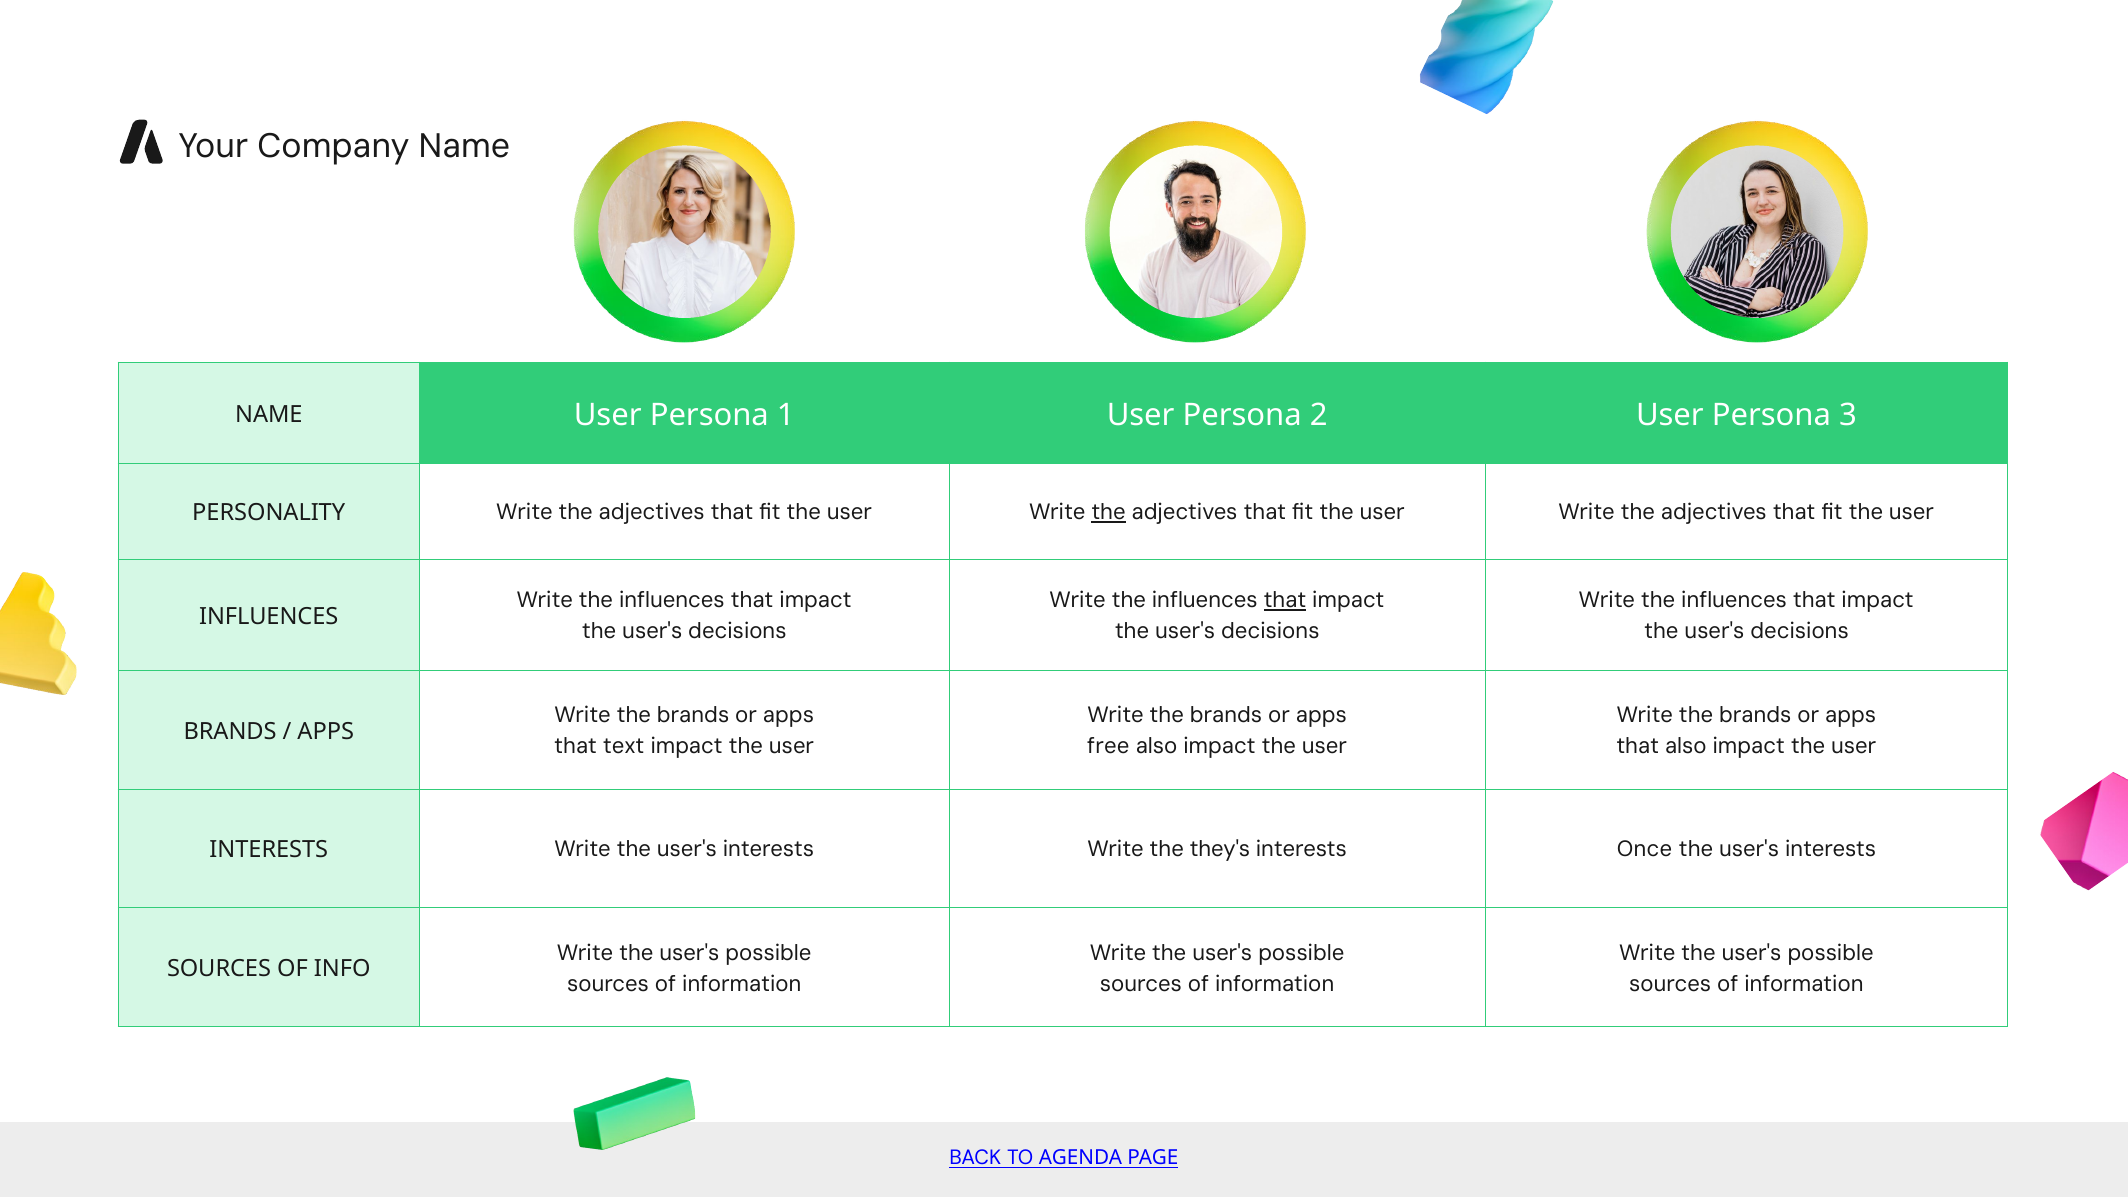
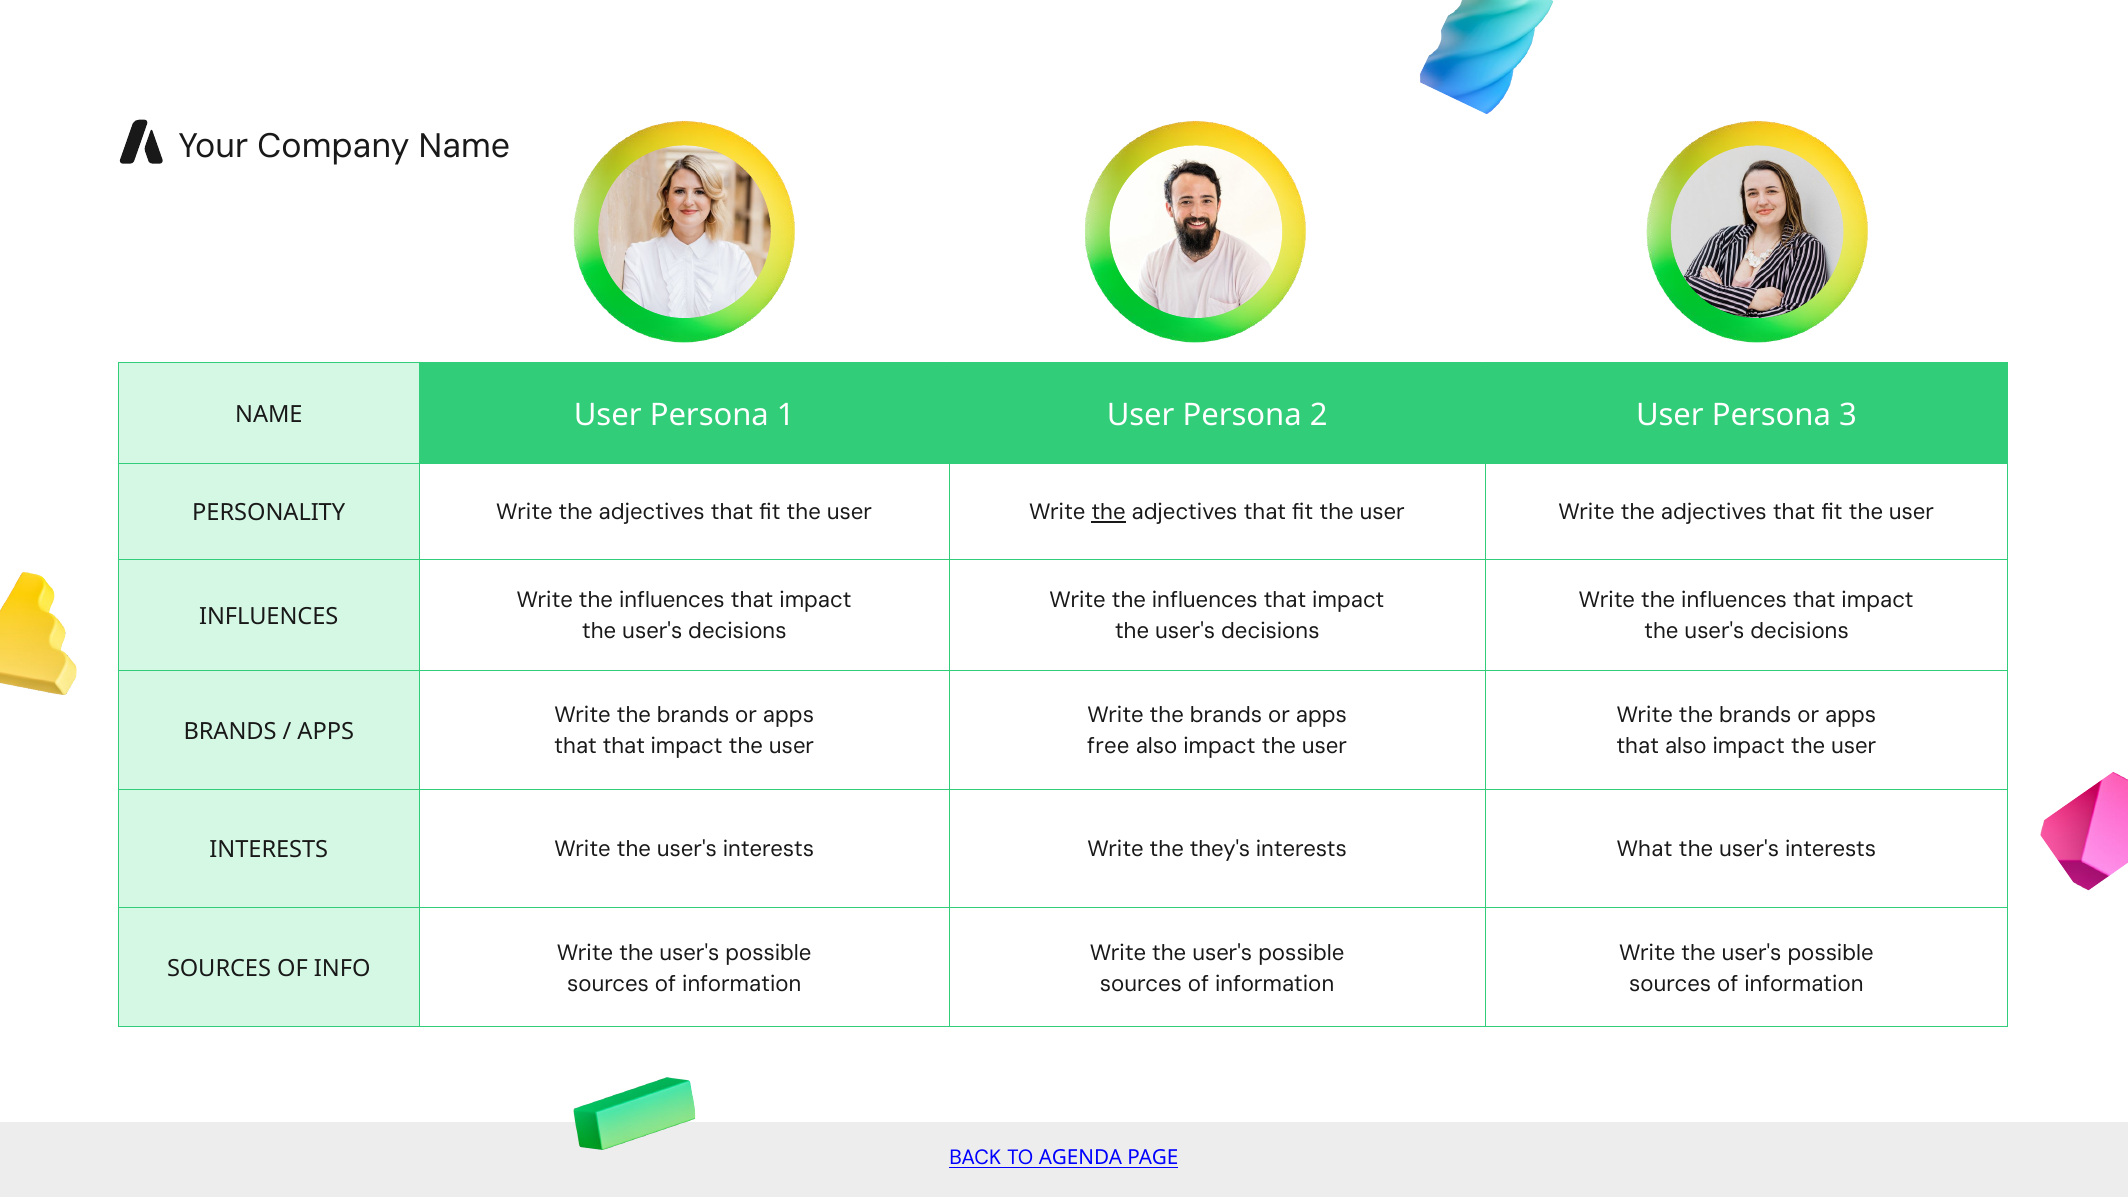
that at (1285, 601) underline: present -> none
that text: text -> that
Once: Once -> What
